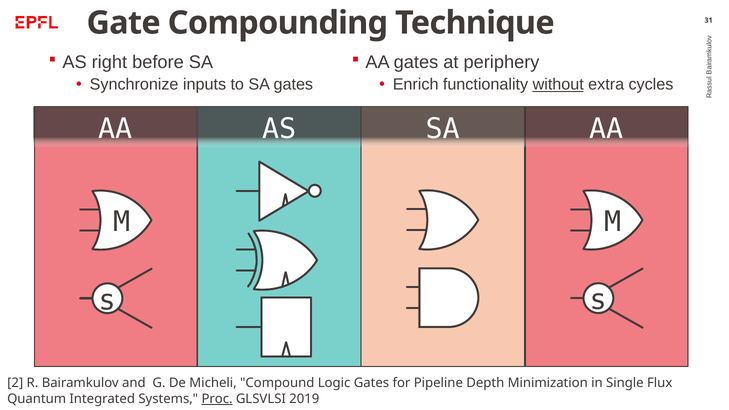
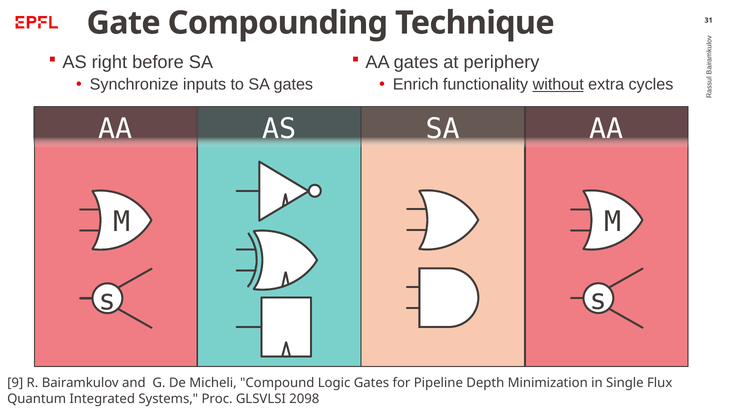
2: 2 -> 9
Proc underline: present -> none
2019: 2019 -> 2098
